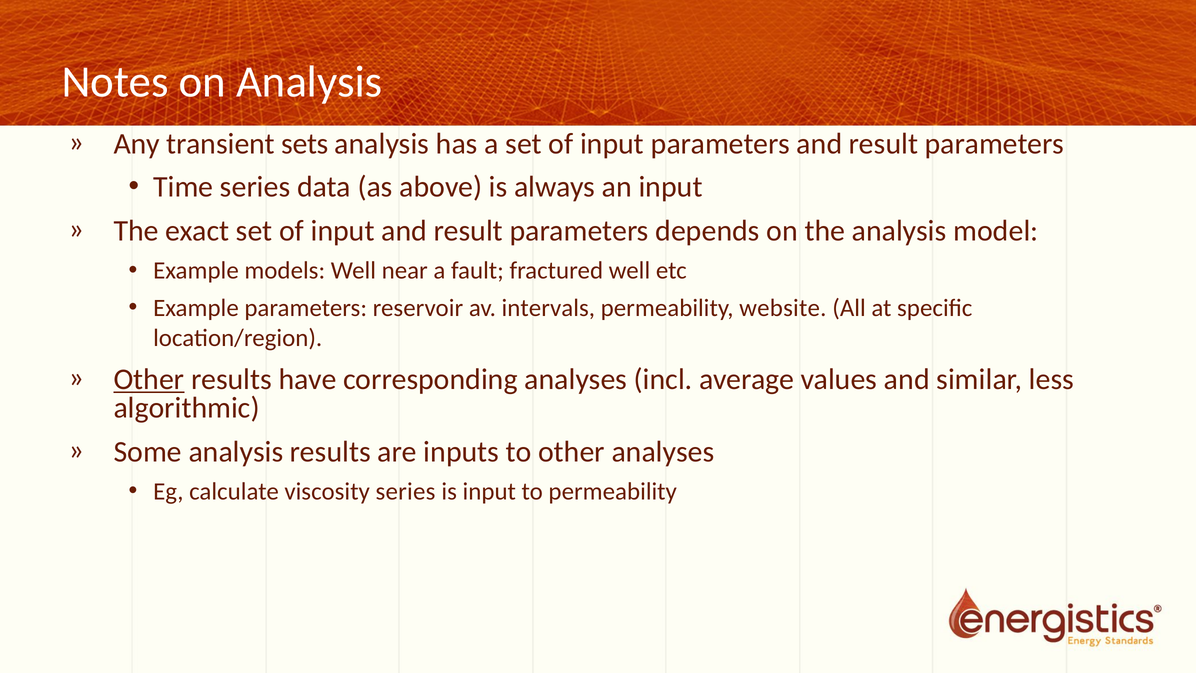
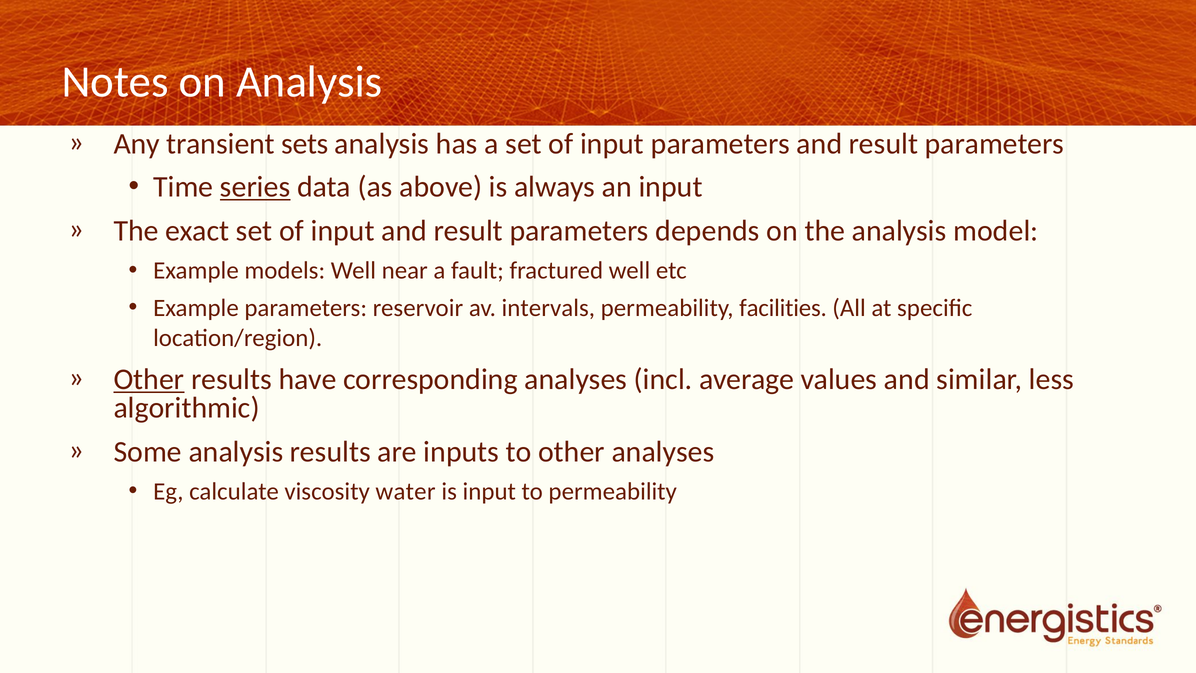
series at (255, 187) underline: none -> present
website: website -> facilities
viscosity series: series -> water
